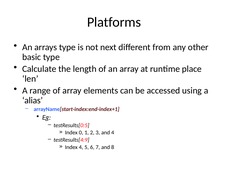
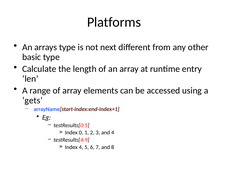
place: place -> entry
alias: alias -> gets
